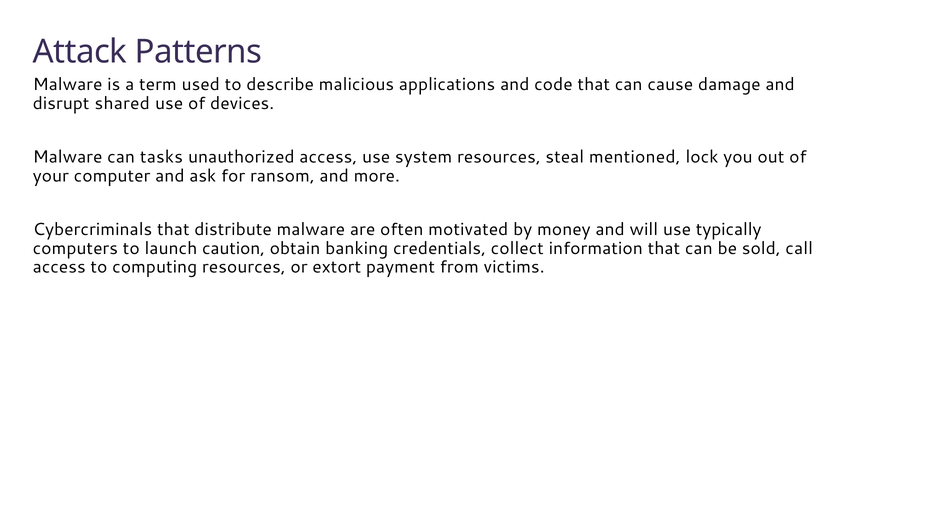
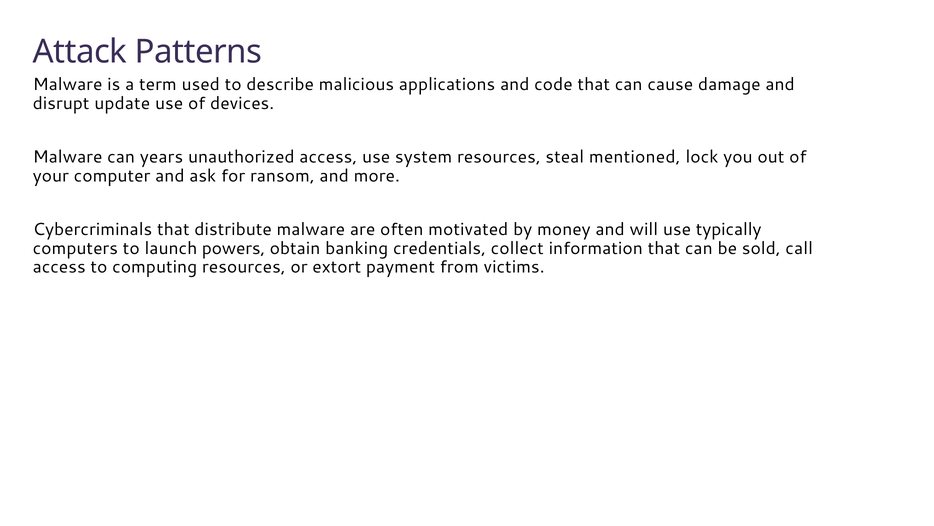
shared: shared -> update
tasks: tasks -> years
caution: caution -> powers
